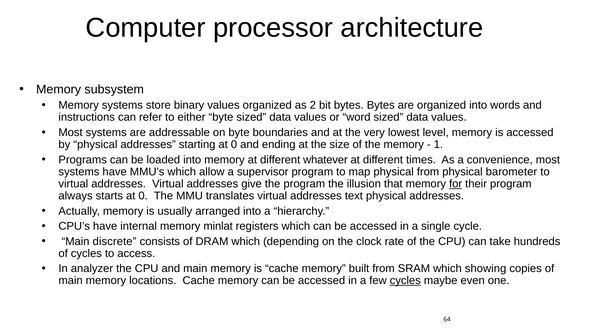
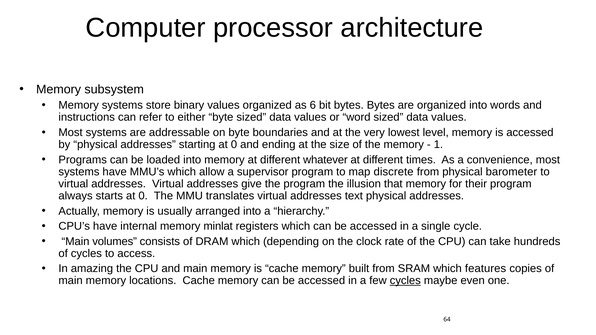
2: 2 -> 6
map physical: physical -> discrete
for underline: present -> none
discrete: discrete -> volumes
analyzer: analyzer -> amazing
showing: showing -> features
